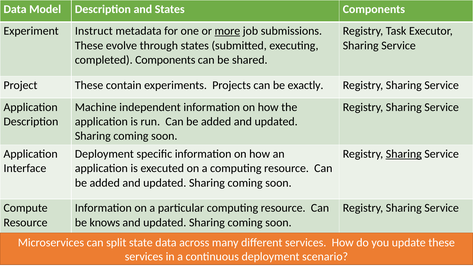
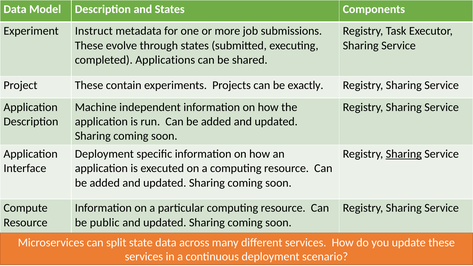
more underline: present -> none
completed Components: Components -> Applications
knows: knows -> public
